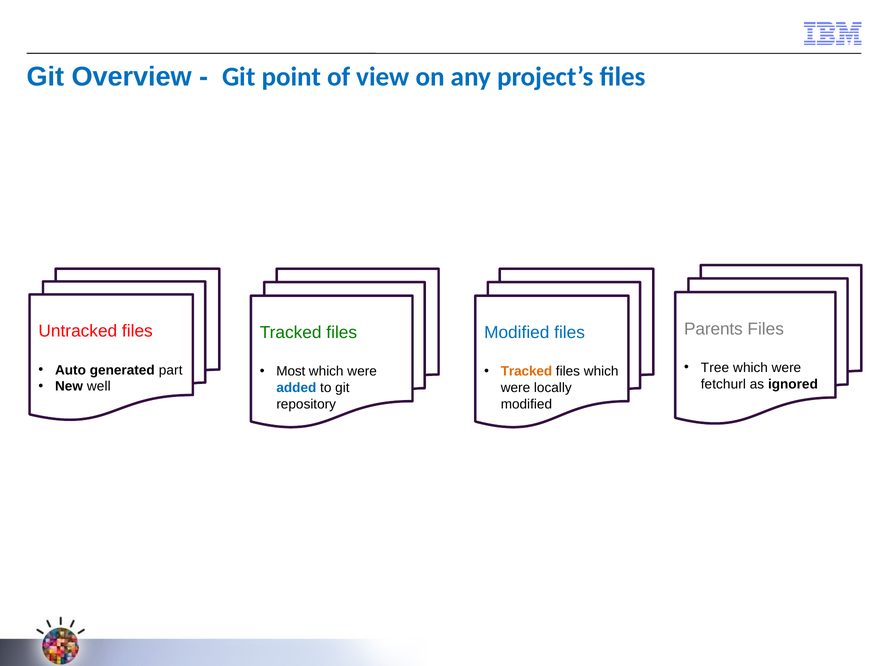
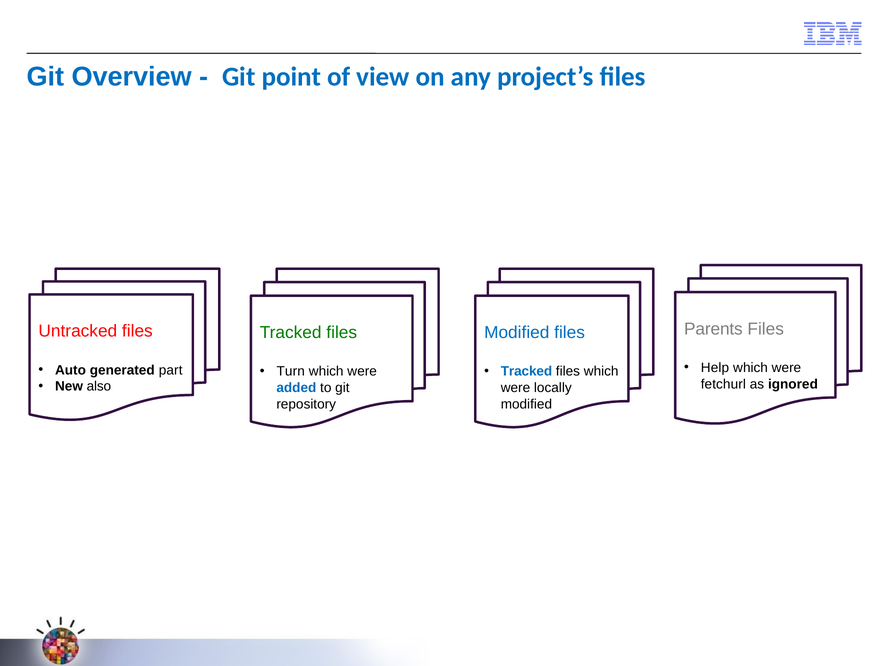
Tree: Tree -> Help
Most: Most -> Turn
Tracked at (526, 371) colour: orange -> blue
well: well -> also
